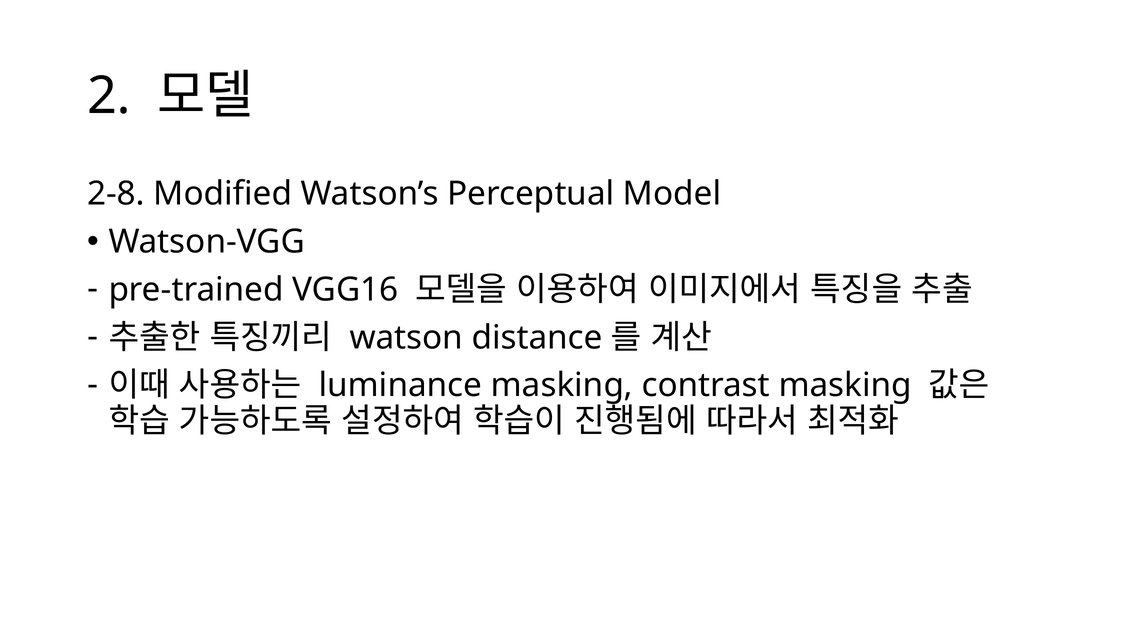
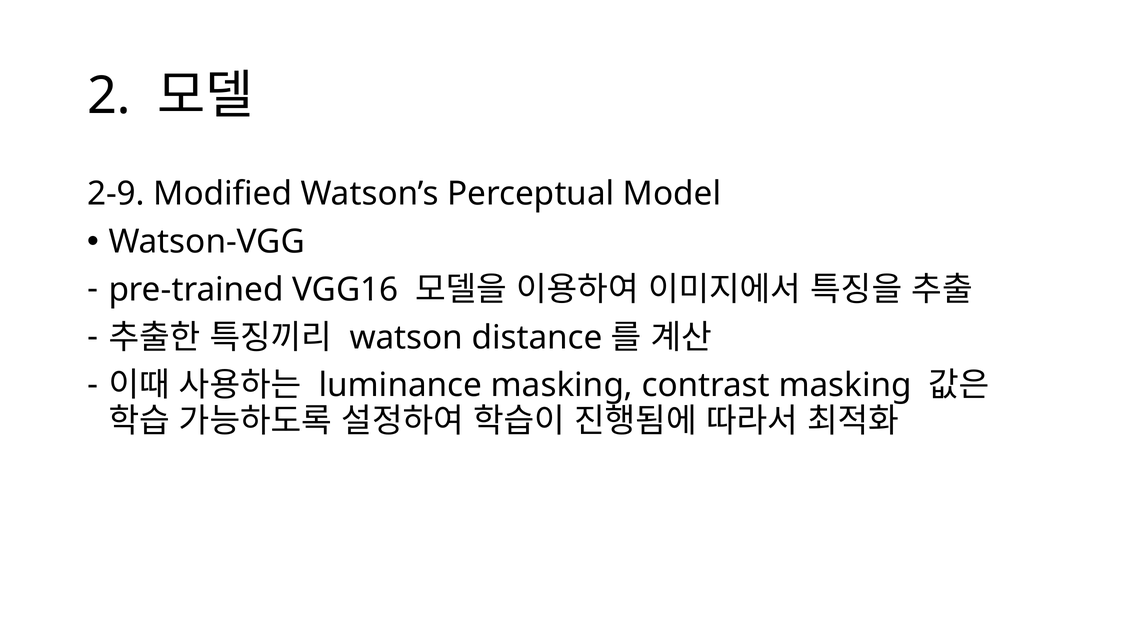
2-8: 2-8 -> 2-9
